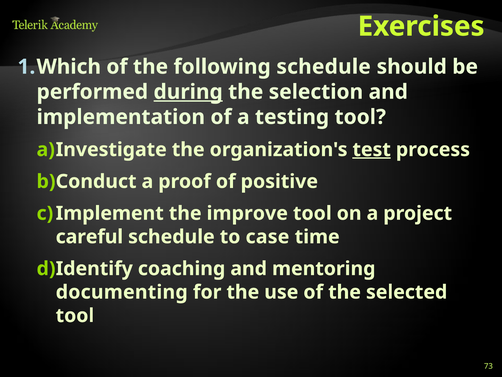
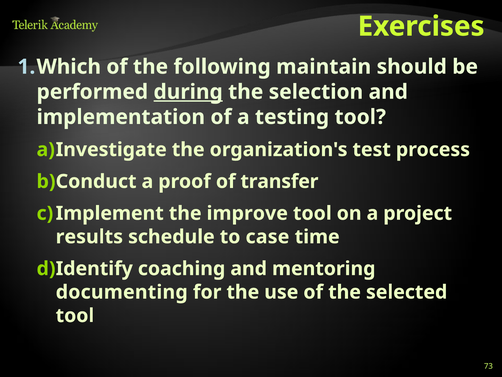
following schedule: schedule -> maintain
test underline: present -> none
positive: positive -> transfer
careful: careful -> results
